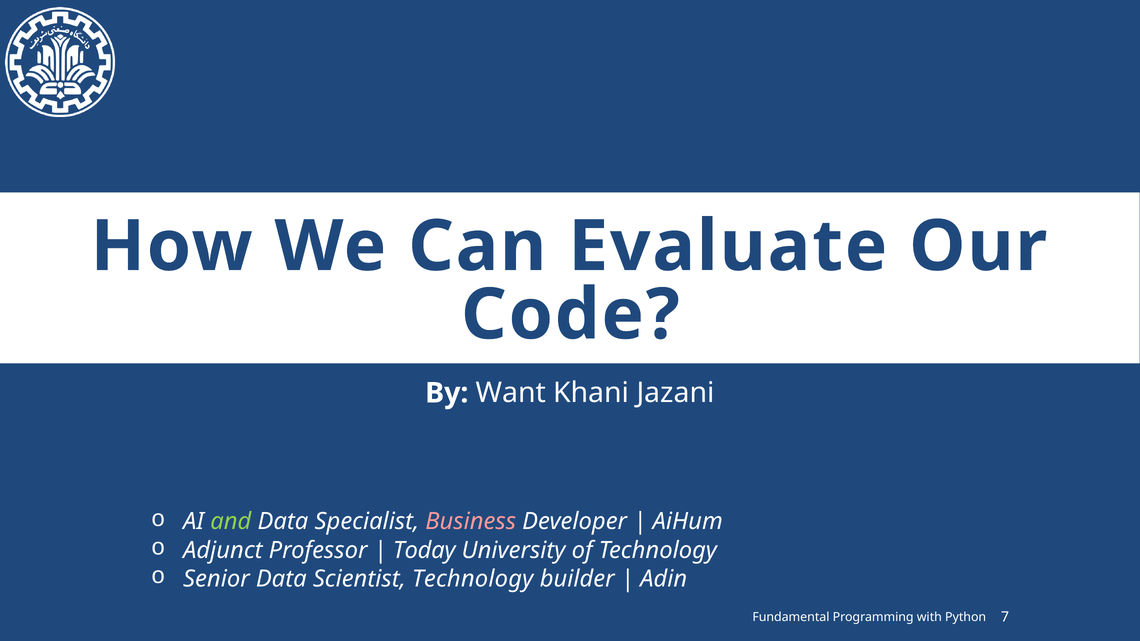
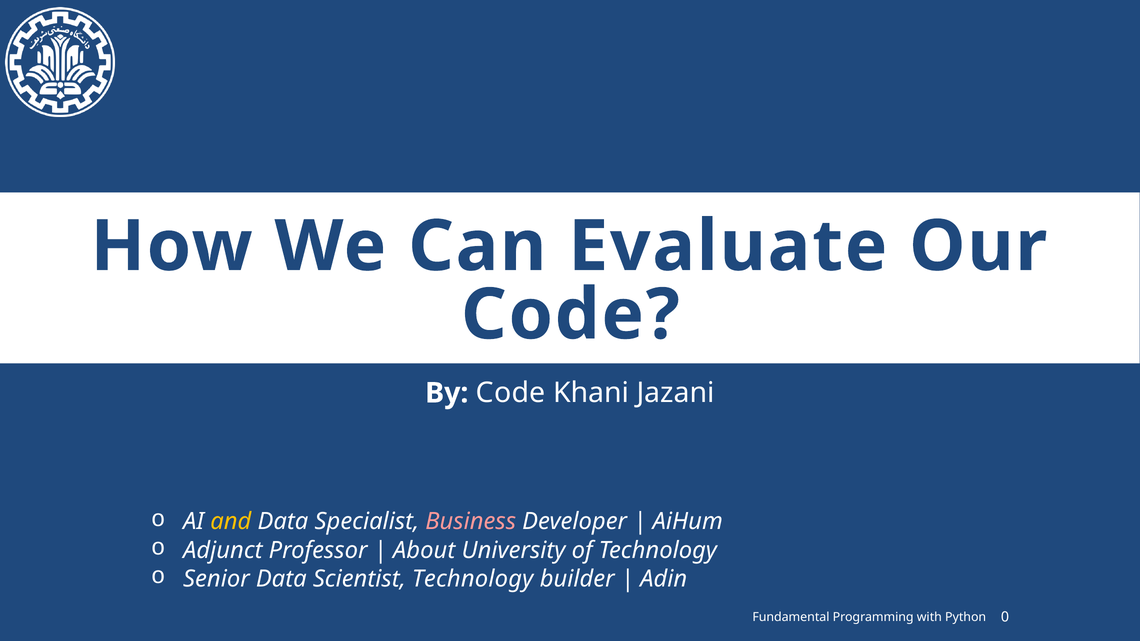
By Want: Want -> Code
and colour: light green -> yellow
Today: Today -> About
7: 7 -> 0
